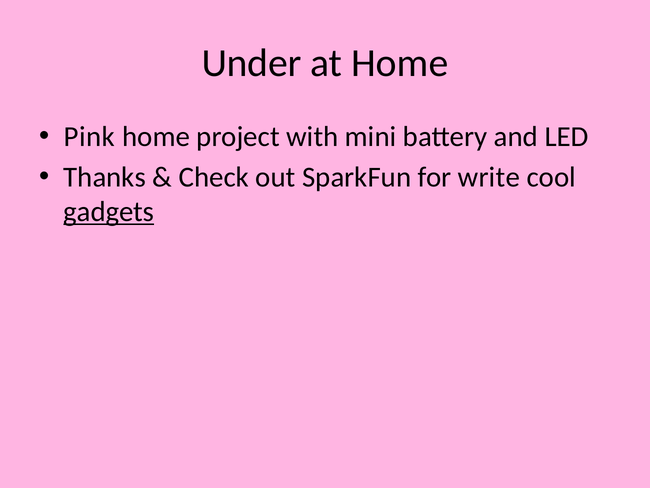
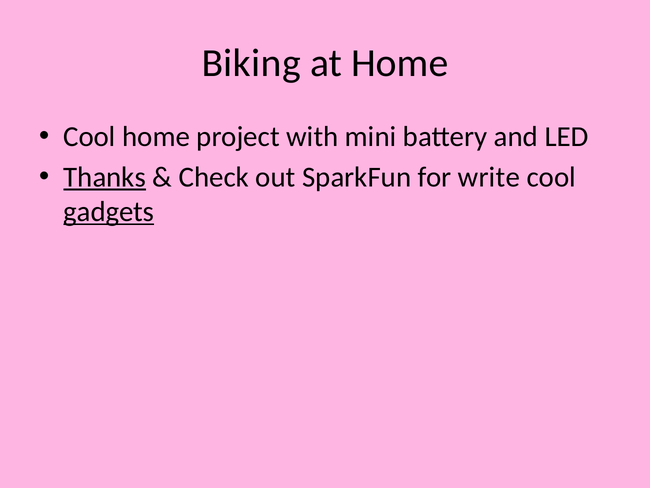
Under: Under -> Biking
Pink at (89, 136): Pink -> Cool
Thanks underline: none -> present
